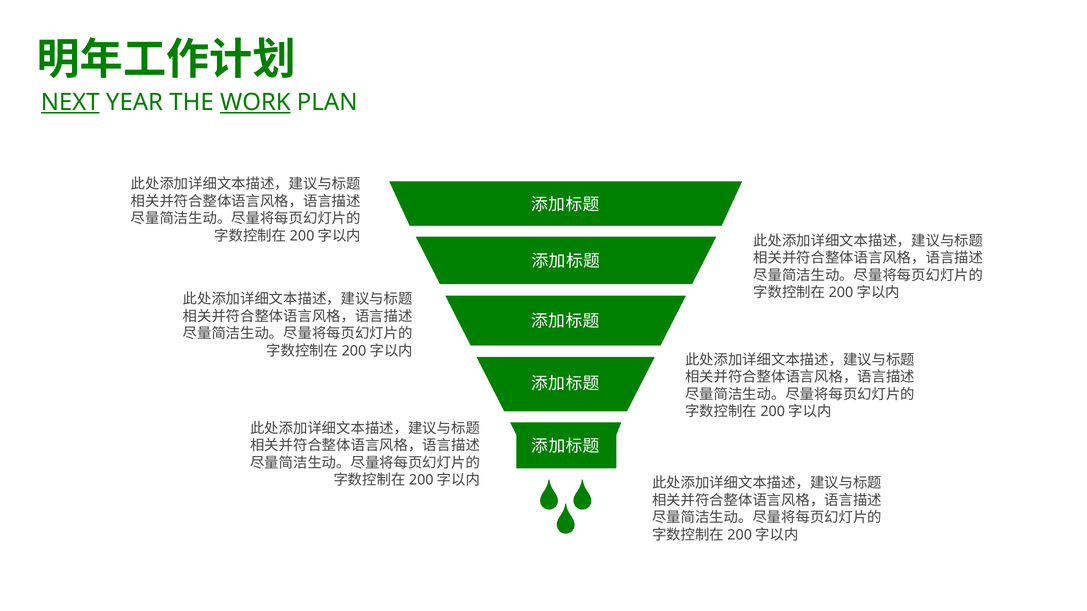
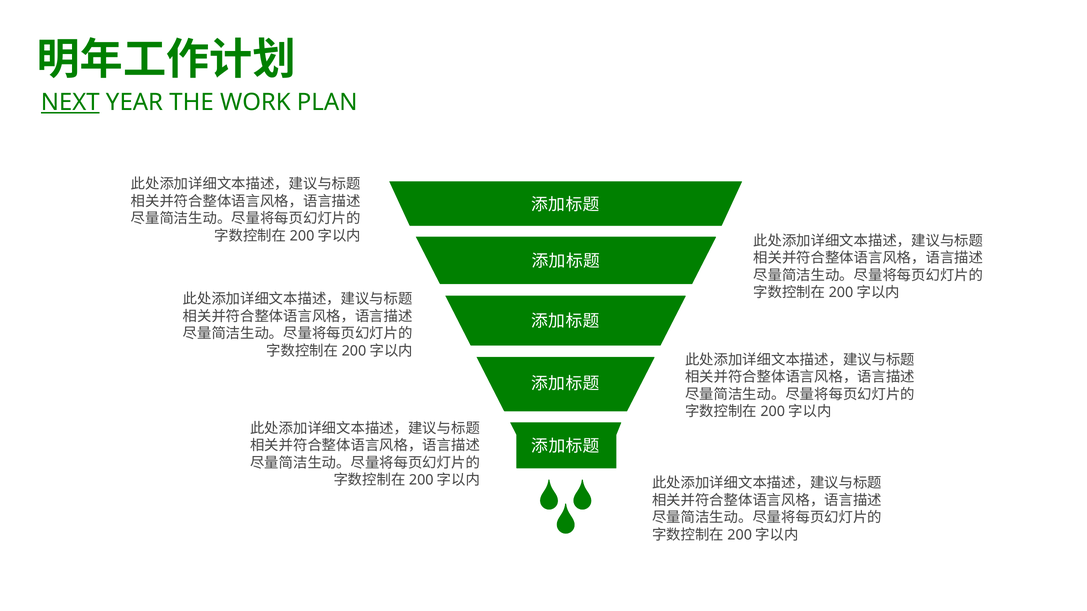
WORK underline: present -> none
